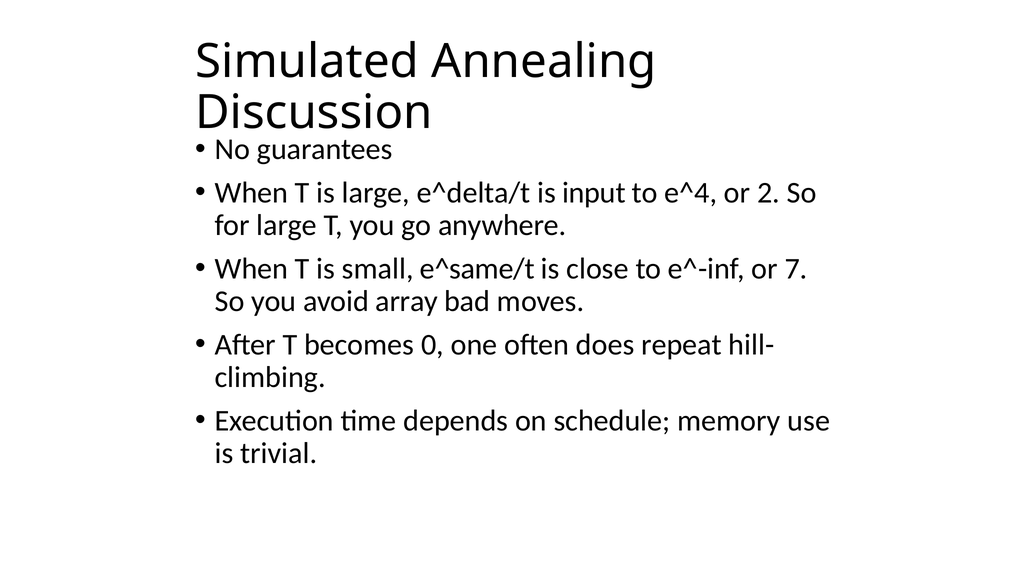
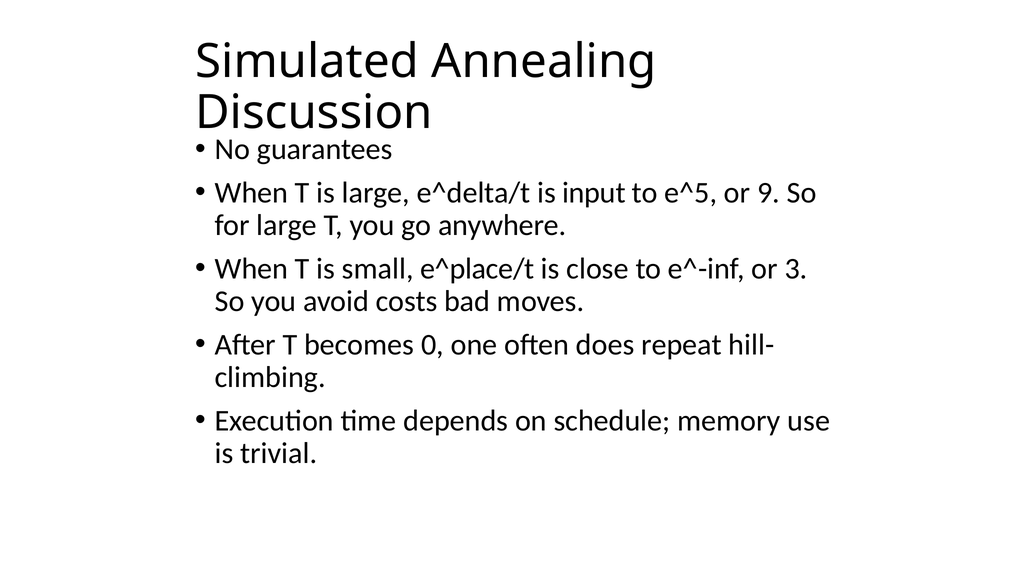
e^4: e^4 -> e^5
2: 2 -> 9
e^same/t: e^same/t -> e^place/t
7: 7 -> 3
array: array -> costs
